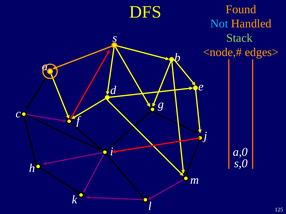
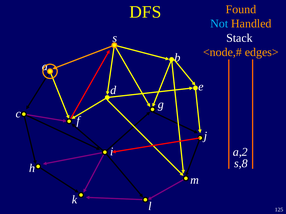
Stack colour: light green -> white
a,0: a,0 -> a,2
s,0: s,0 -> s,8
